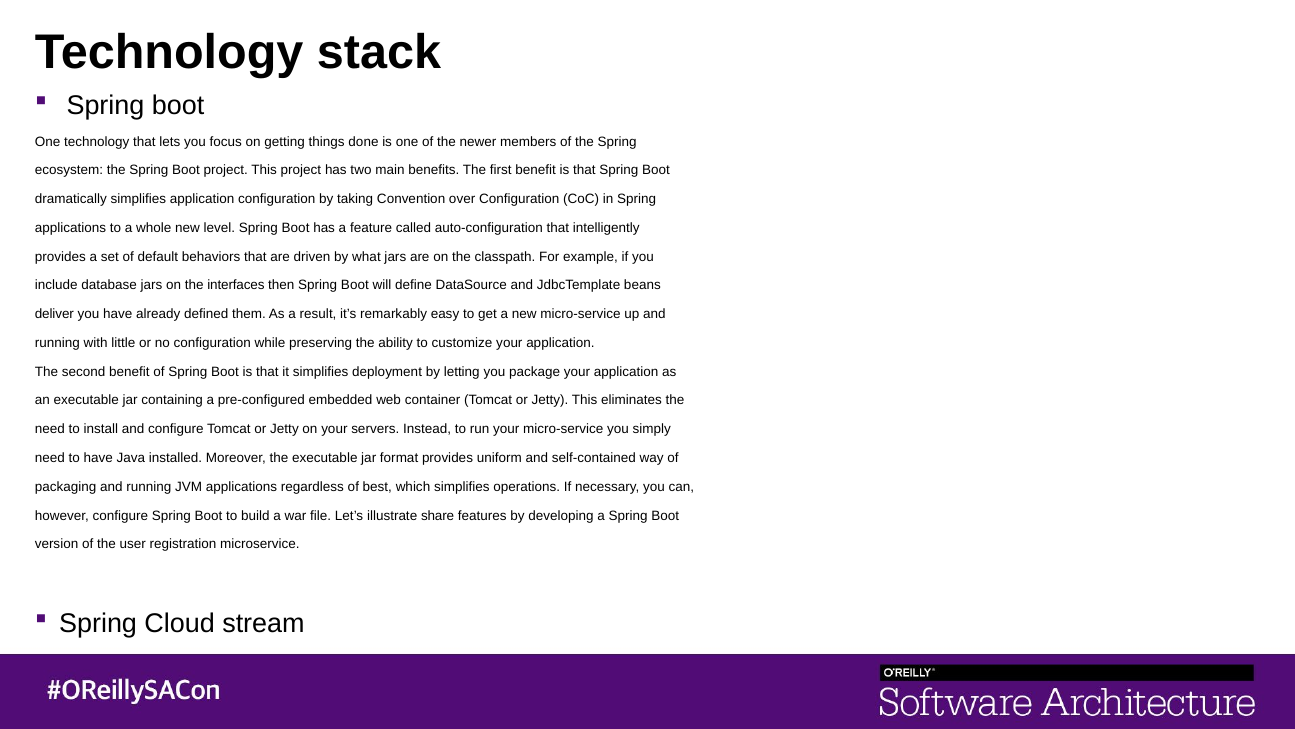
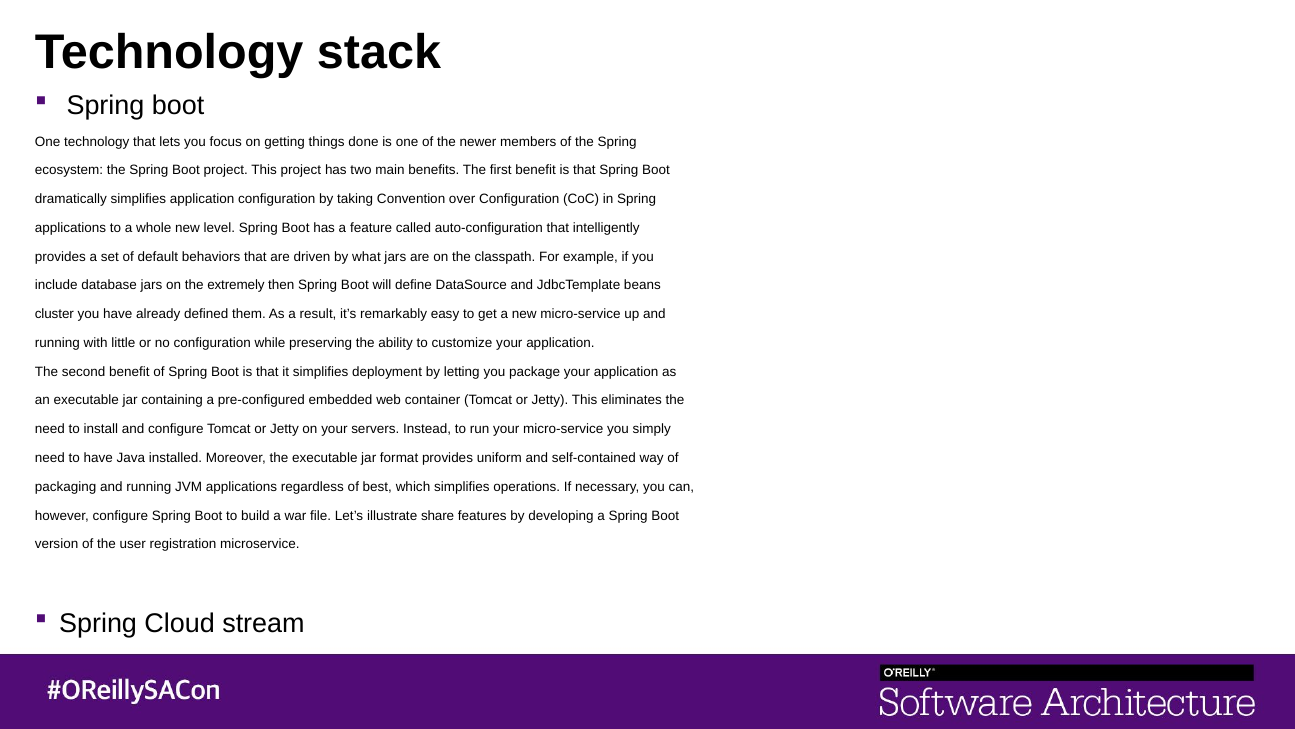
interfaces: interfaces -> extremely
deliver: deliver -> cluster
